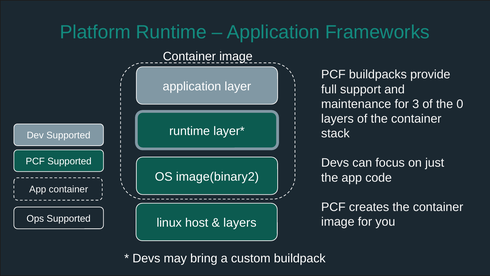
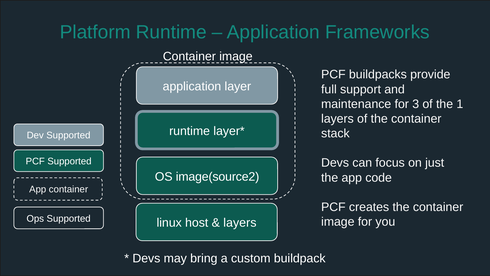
0: 0 -> 1
image(binary2: image(binary2 -> image(source2
